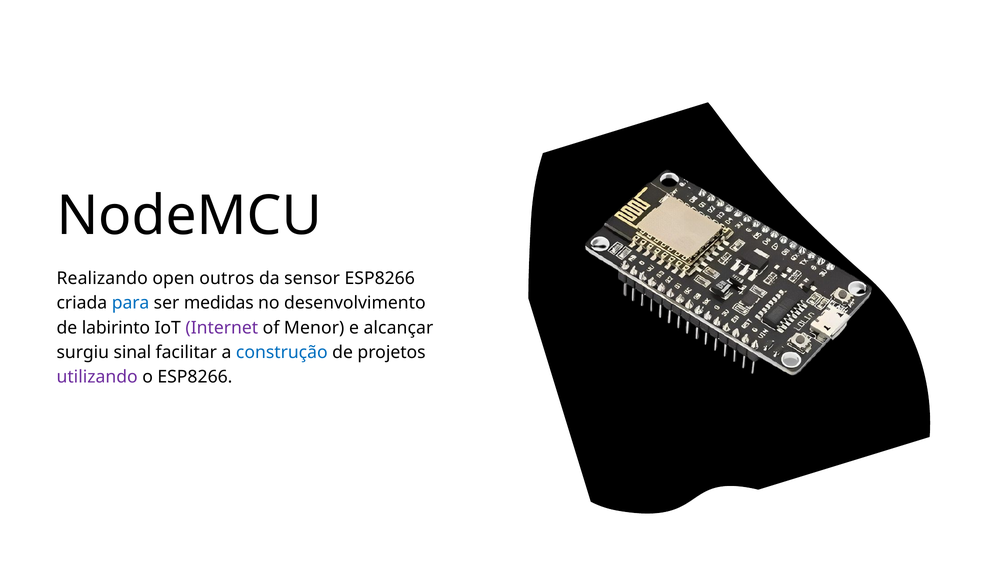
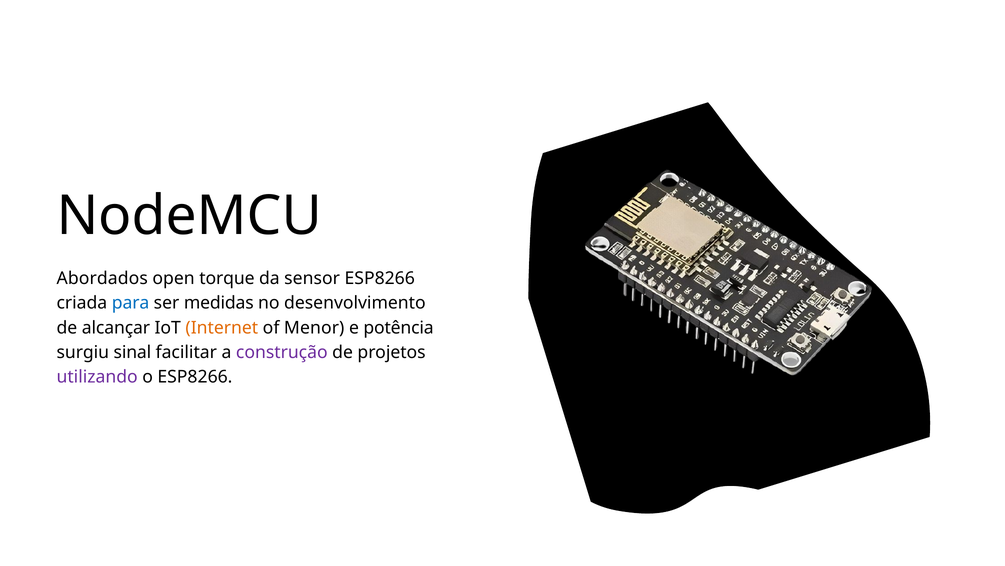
Realizando: Realizando -> Abordados
outros: outros -> torque
labirinto: labirinto -> alcançar
Internet colour: purple -> orange
alcançar: alcançar -> potência
construção colour: blue -> purple
